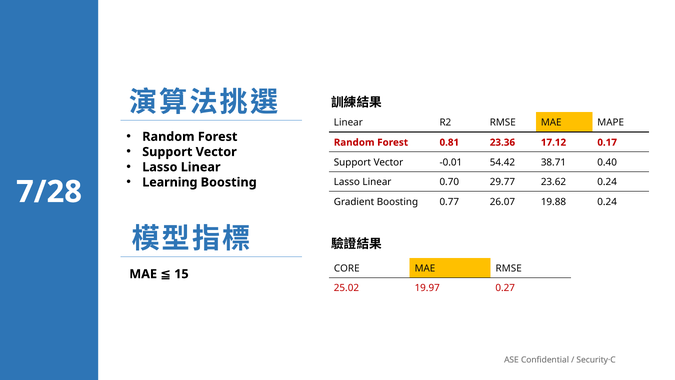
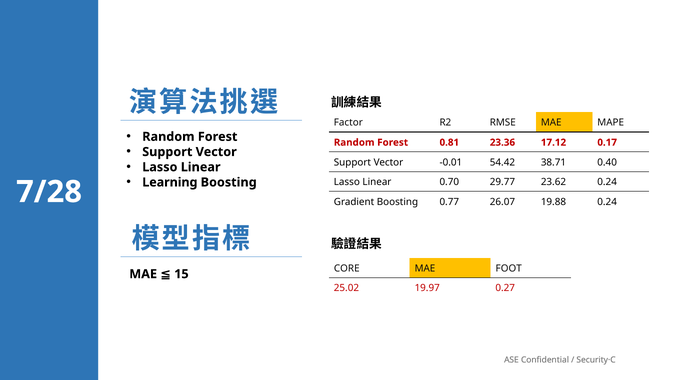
Linear at (348, 123): Linear -> Factor
MAE RMSE: RMSE -> FOOT
